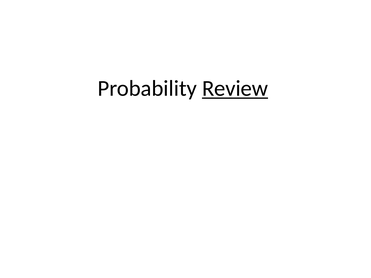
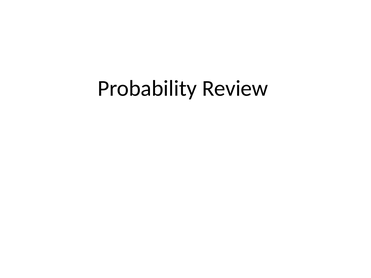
Review underline: present -> none
